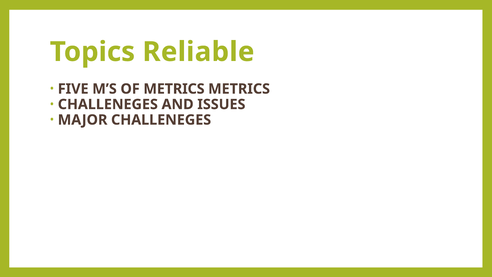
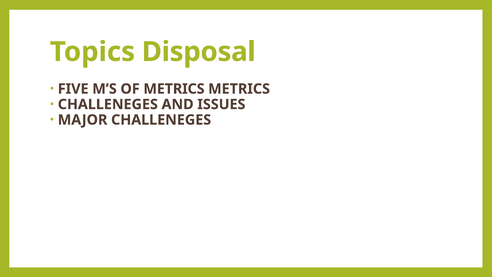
Reliable: Reliable -> Disposal
